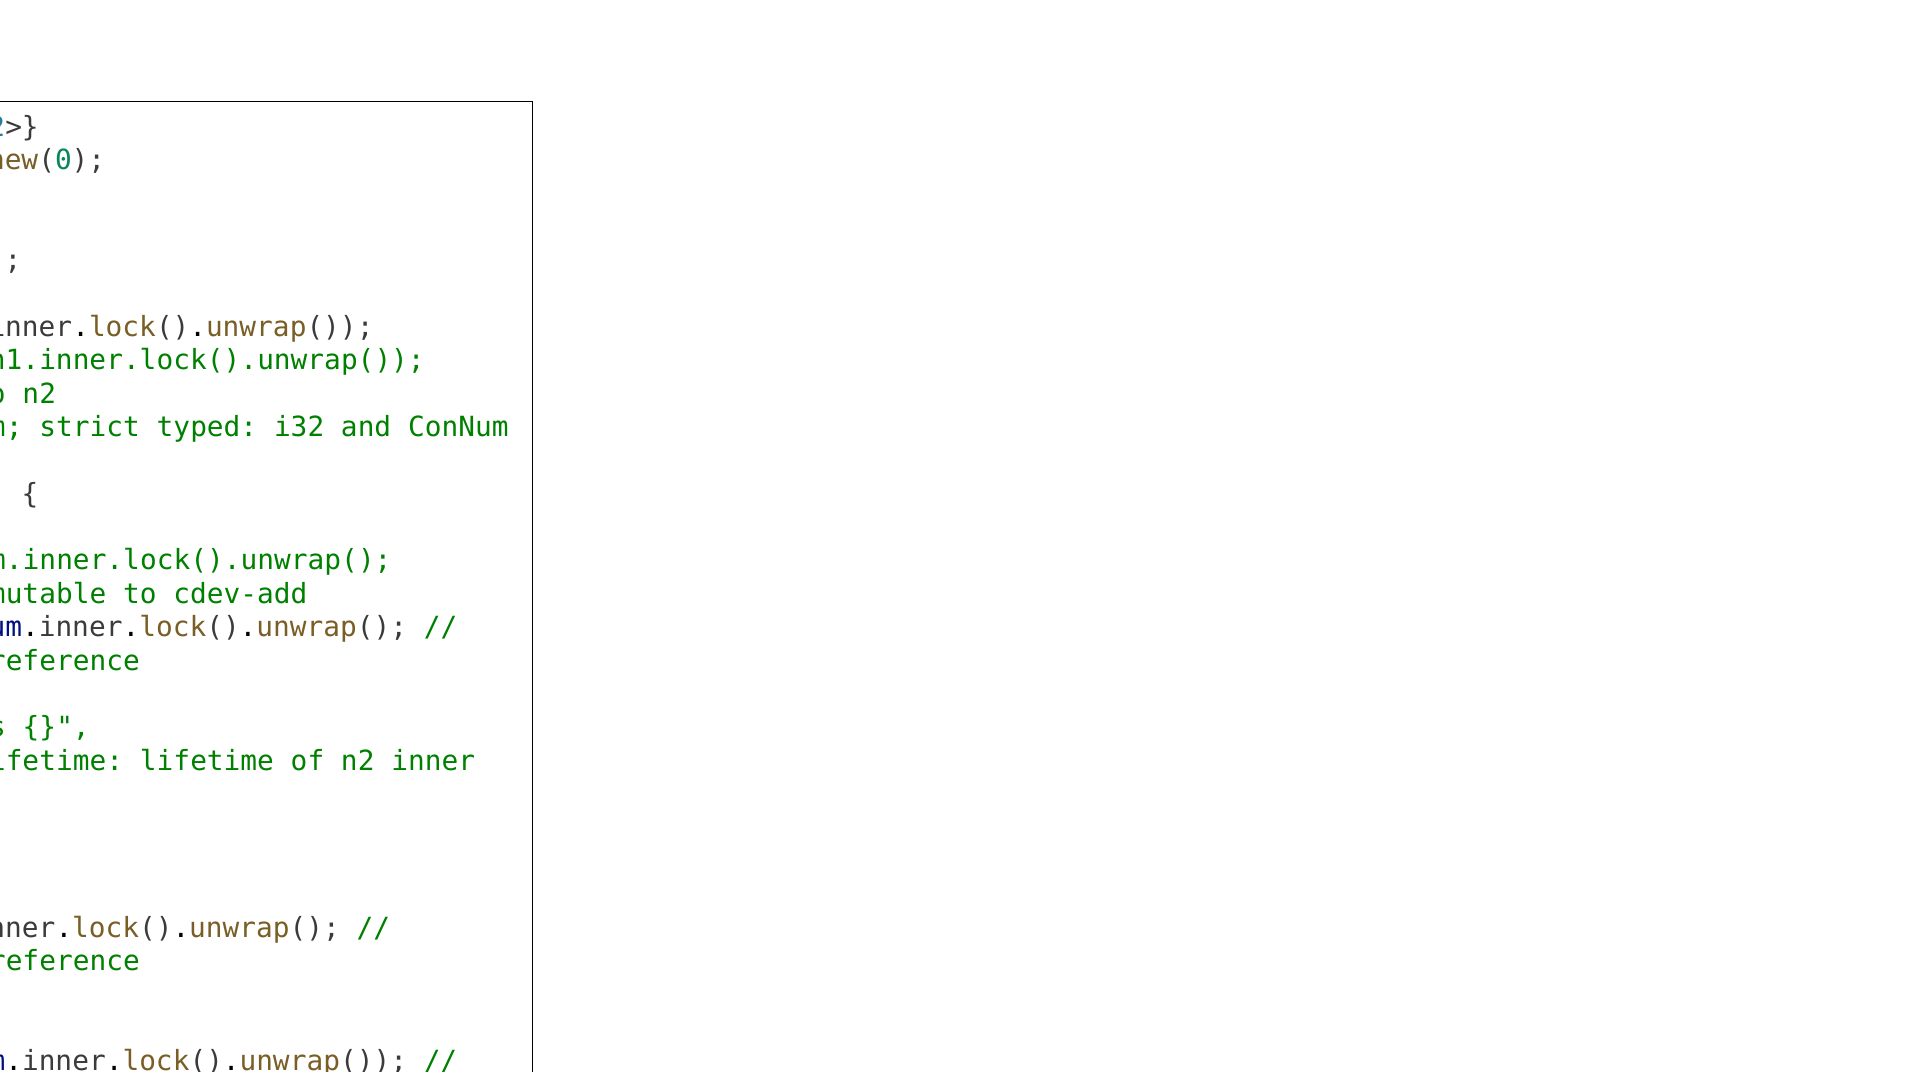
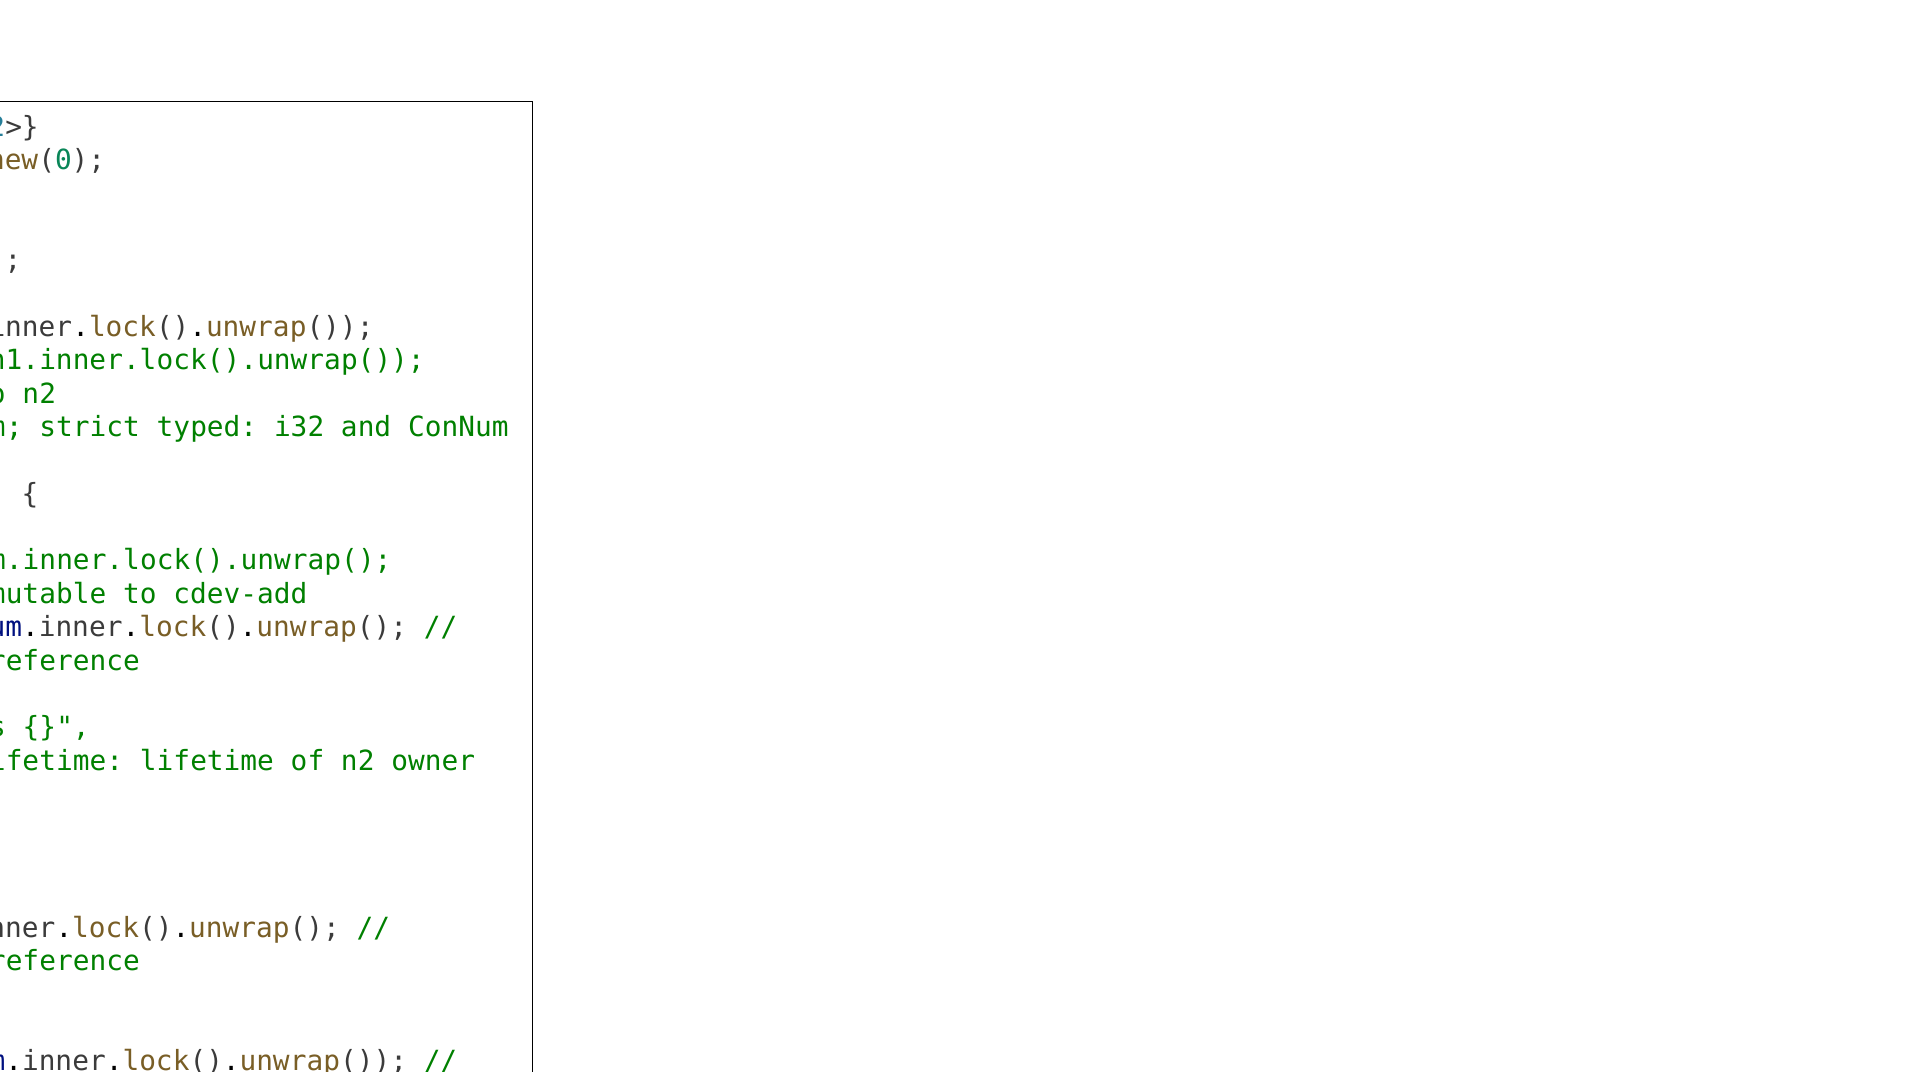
n2 inner: inner -> owner
